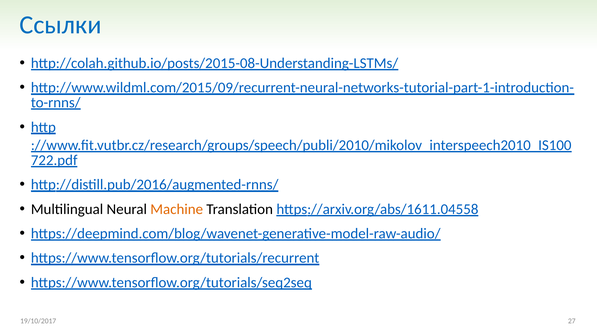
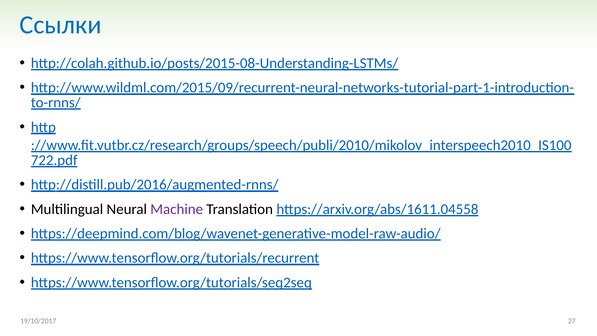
Machine colour: orange -> purple
